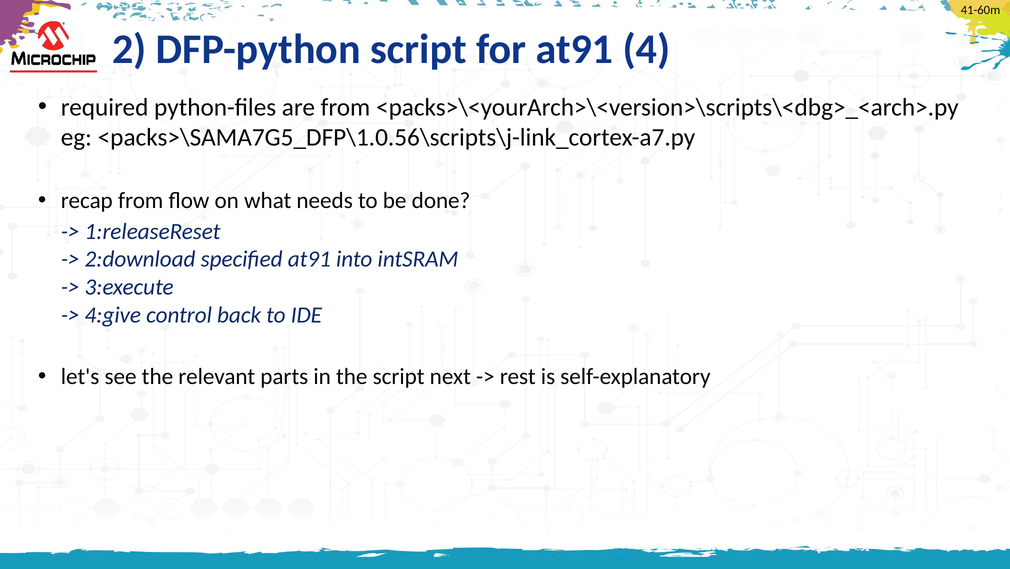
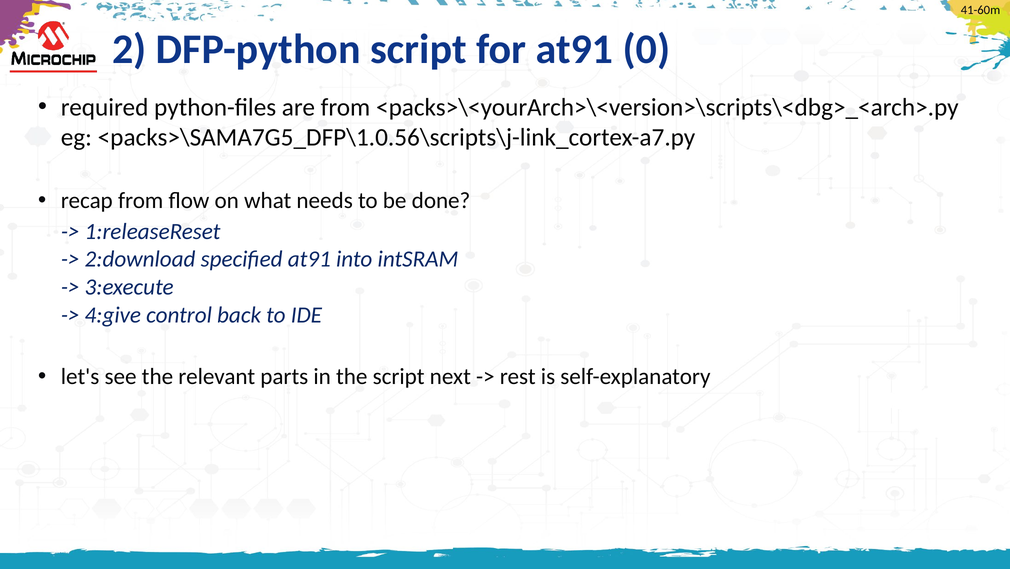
4: 4 -> 0
